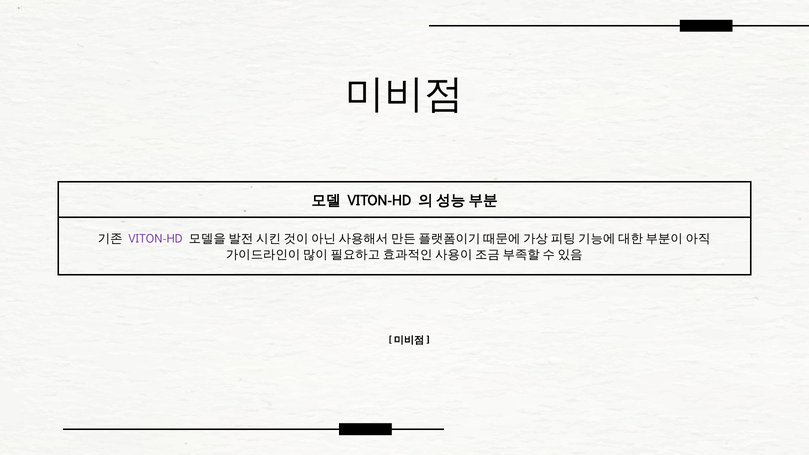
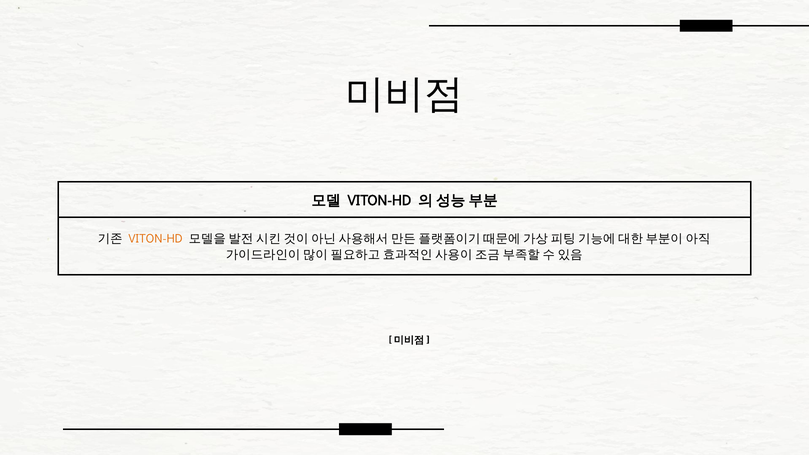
VITON-HD at (156, 239) colour: purple -> orange
